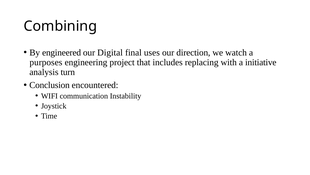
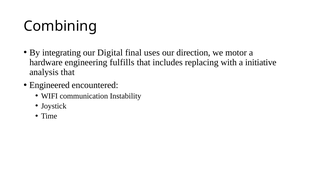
engineered: engineered -> integrating
watch: watch -> motor
purposes: purposes -> hardware
project: project -> fulfills
analysis turn: turn -> that
Conclusion: Conclusion -> Engineered
